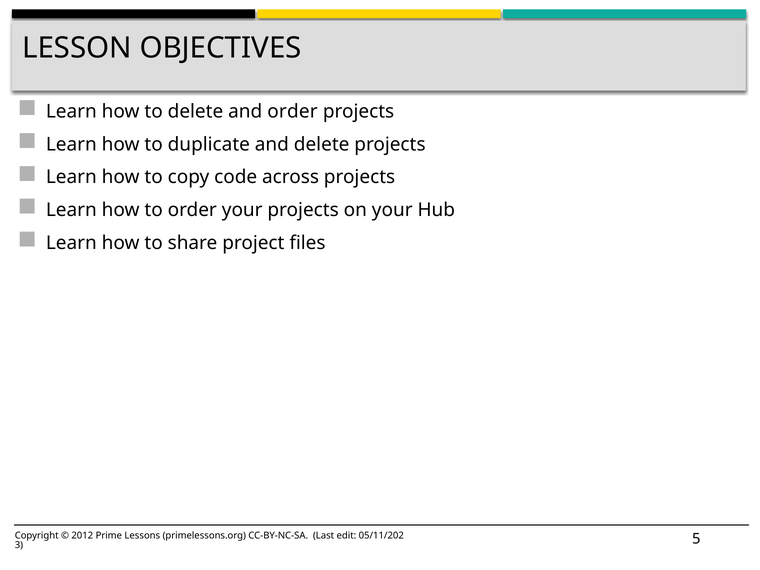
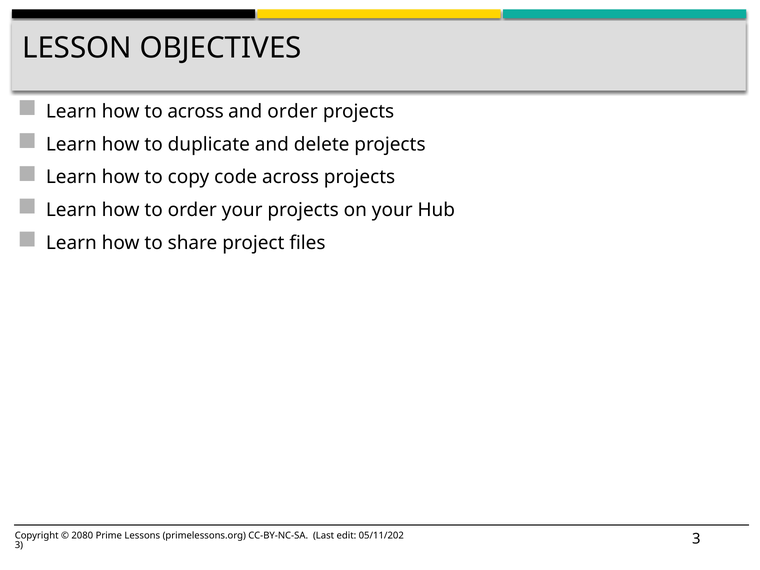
to delete: delete -> across
2012: 2012 -> 2080
5 at (696, 539): 5 -> 3
